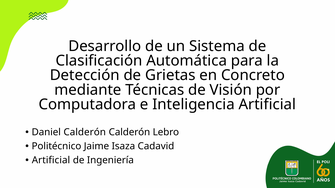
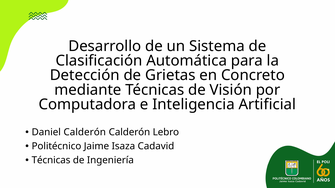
Artificial at (51, 161): Artificial -> Técnicas
